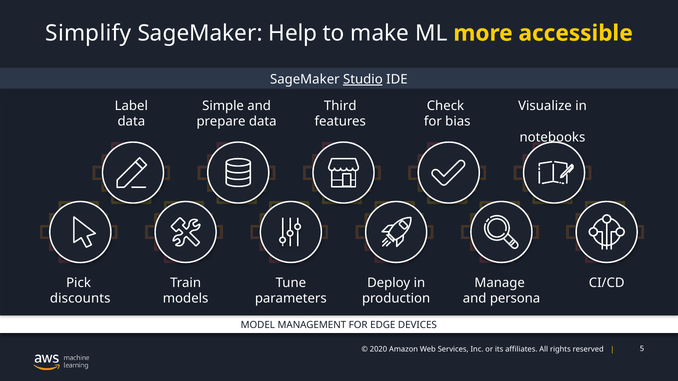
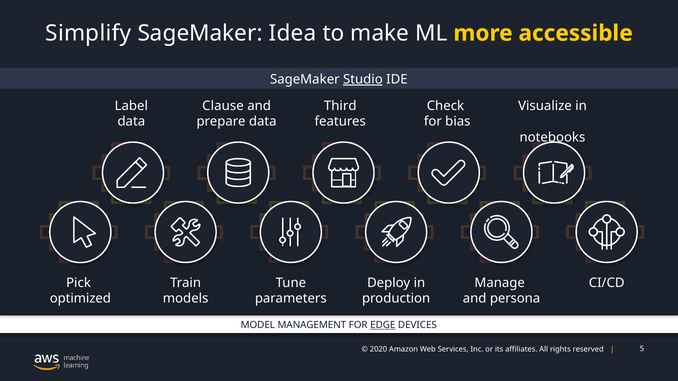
Help: Help -> Idea
Simple: Simple -> Clause
discounts: discounts -> optimized
EDGE underline: none -> present
